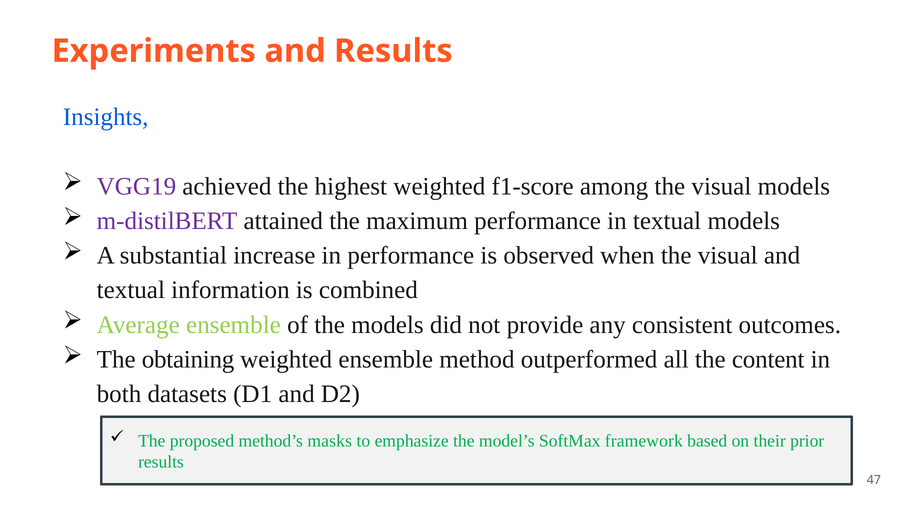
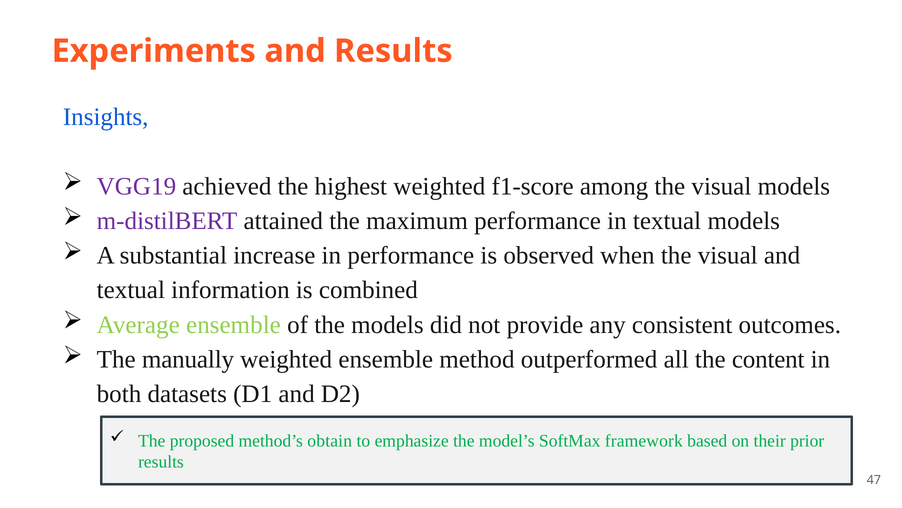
obtaining: obtaining -> manually
masks: masks -> obtain
